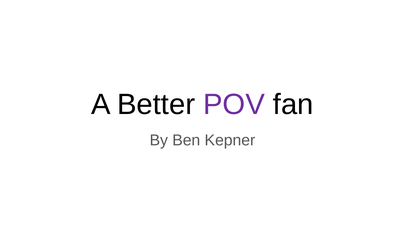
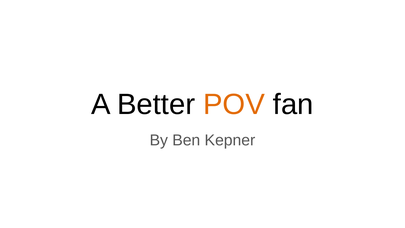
POV colour: purple -> orange
